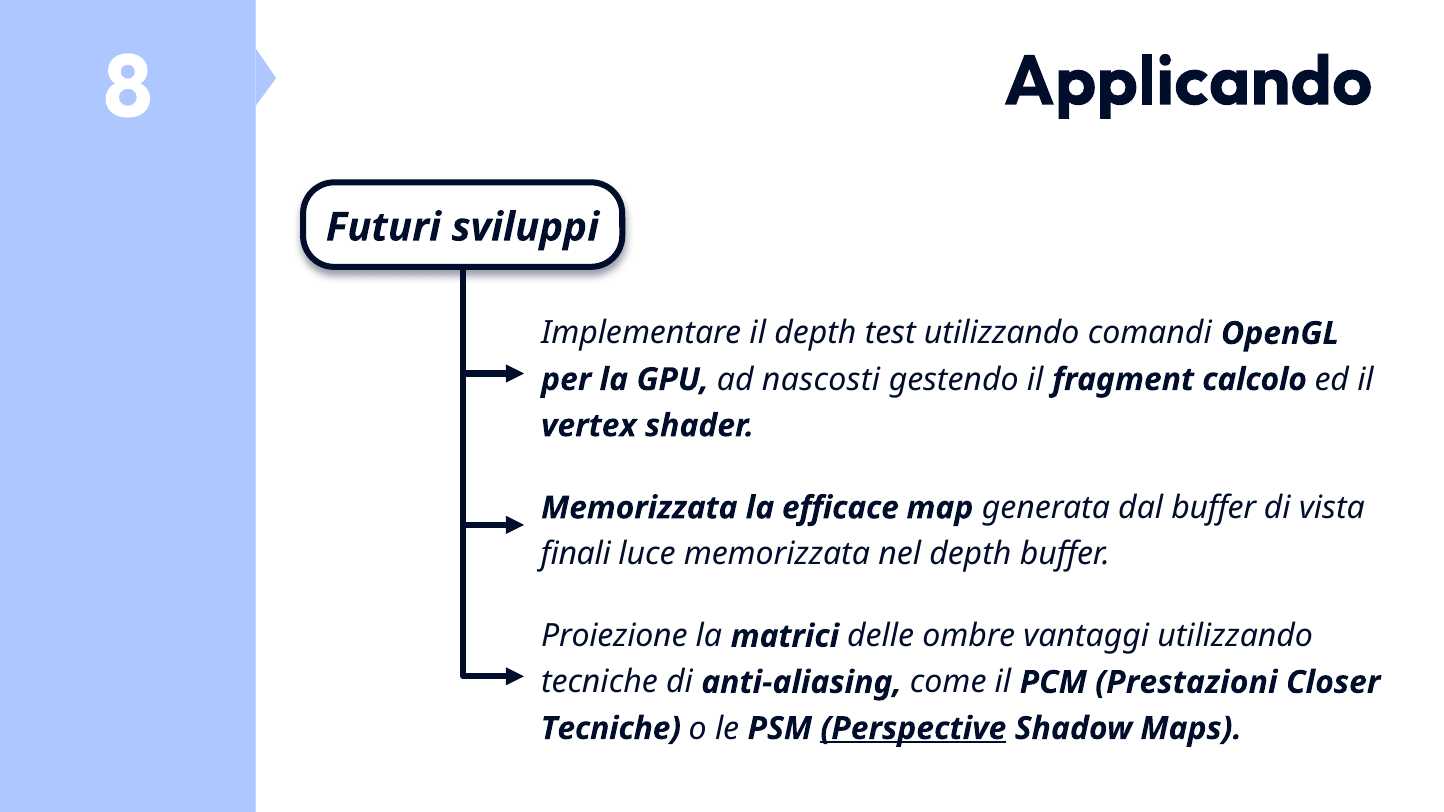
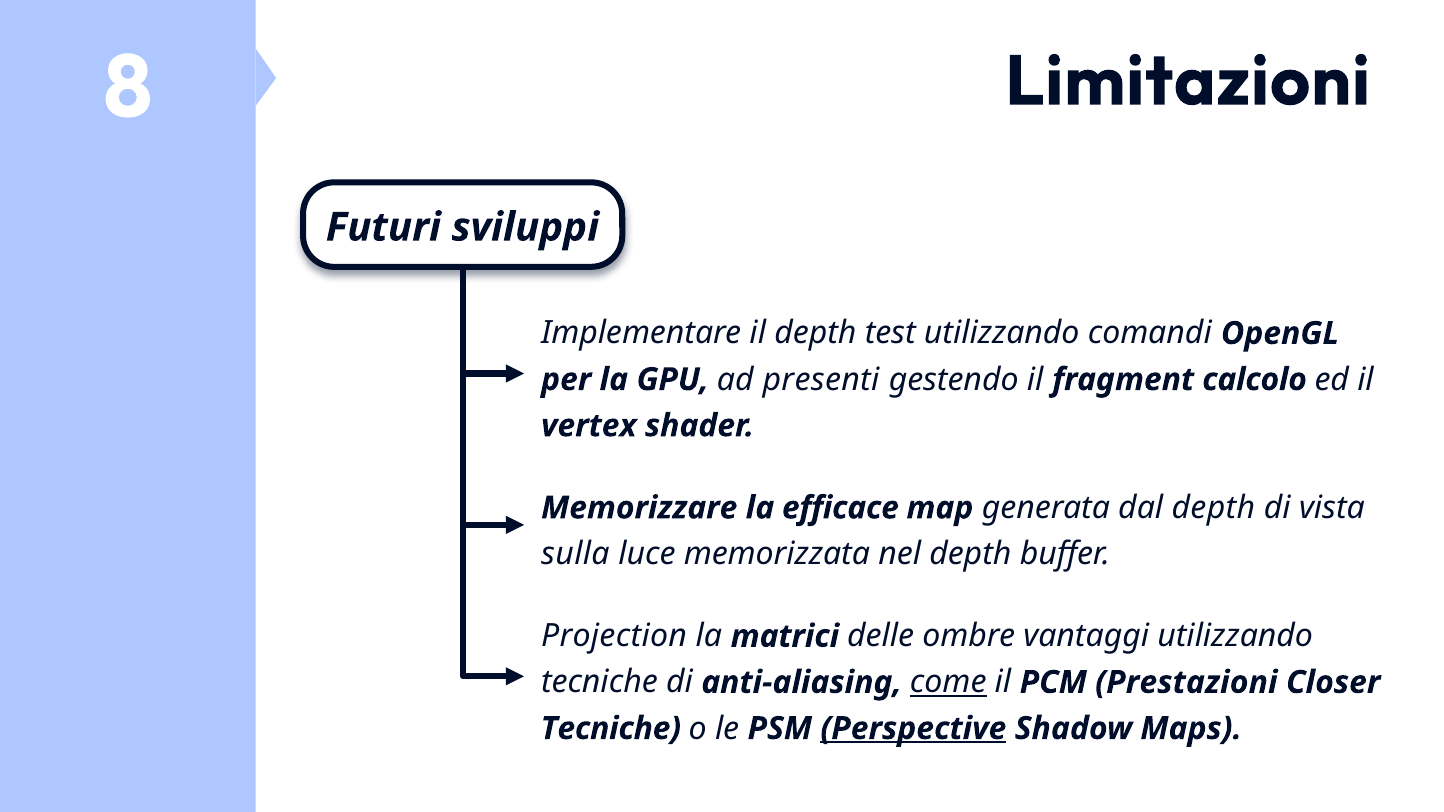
Applicando: Applicando -> Limitazioni
nascosti: nascosti -> presenti
Memorizzata at (639, 508): Memorizzata -> Memorizzare
dal buffer: buffer -> depth
finali: finali -> sulla
Proiezione: Proiezione -> Projection
come underline: none -> present
